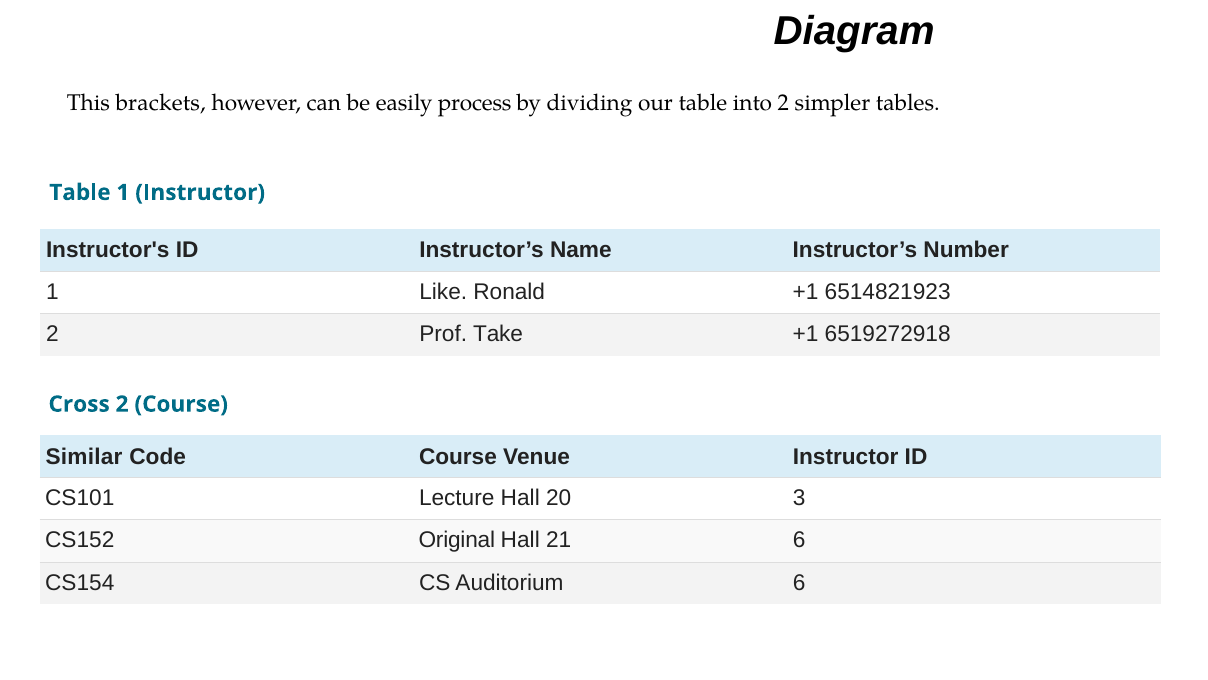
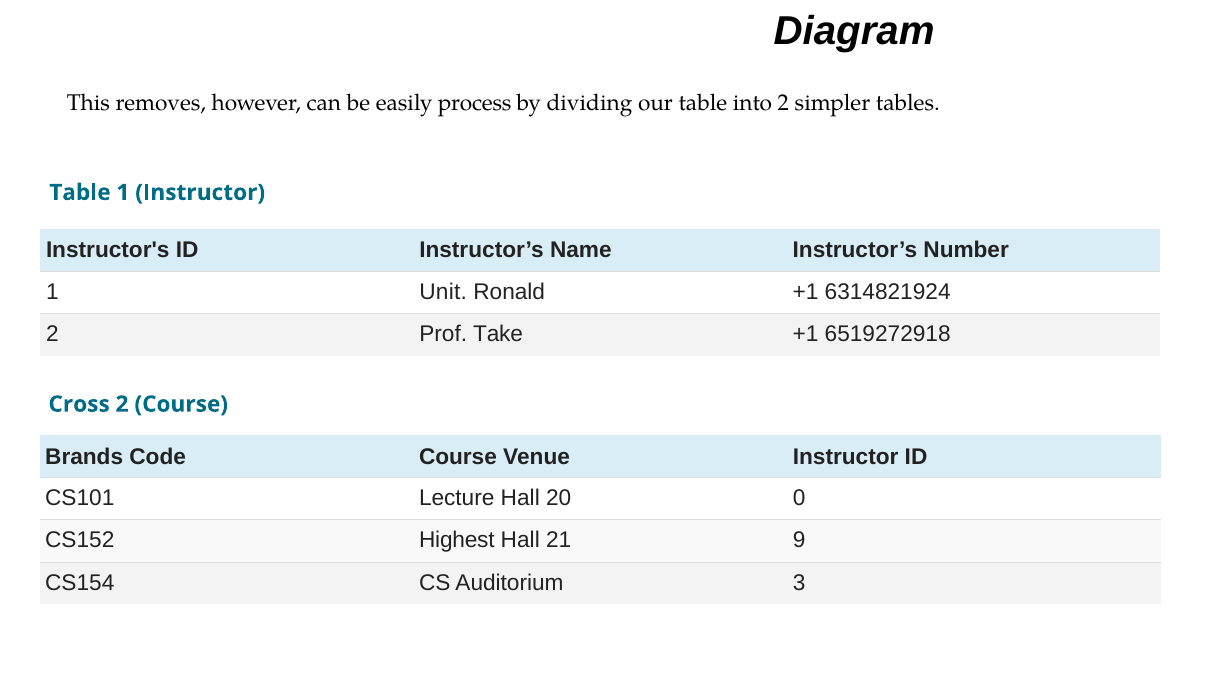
brackets: brackets -> removes
Like: Like -> Unit
6514821923: 6514821923 -> 6314821924
Similar: Similar -> Brands
3: 3 -> 0
Original: Original -> Highest
21 6: 6 -> 9
Auditorium 6: 6 -> 3
